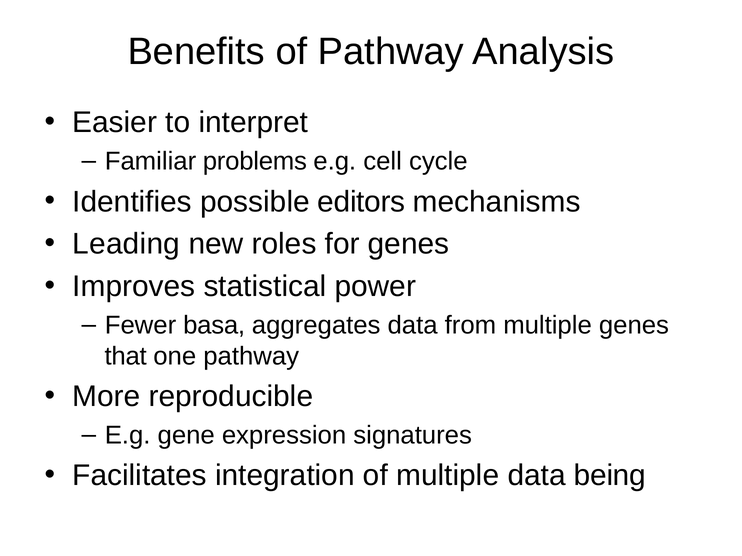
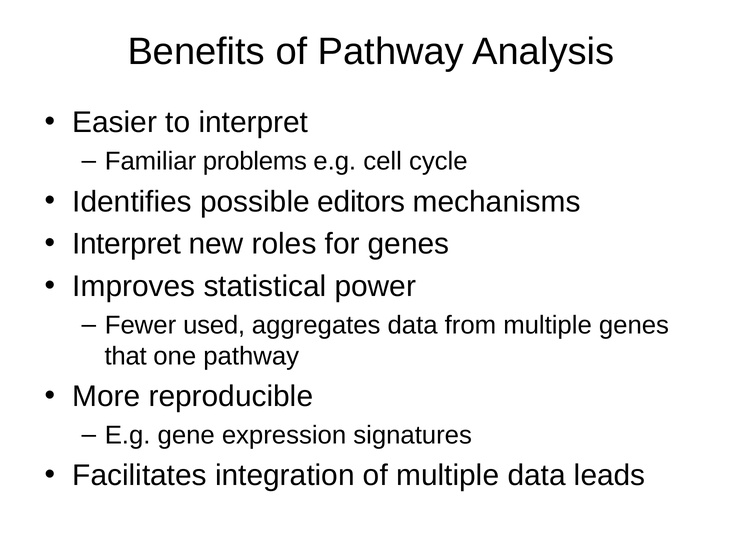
Leading at (126, 244): Leading -> Interpret
basa: basa -> used
being: being -> leads
